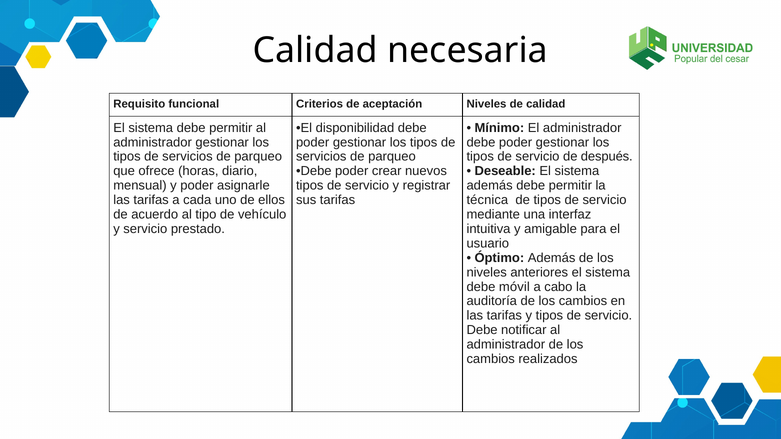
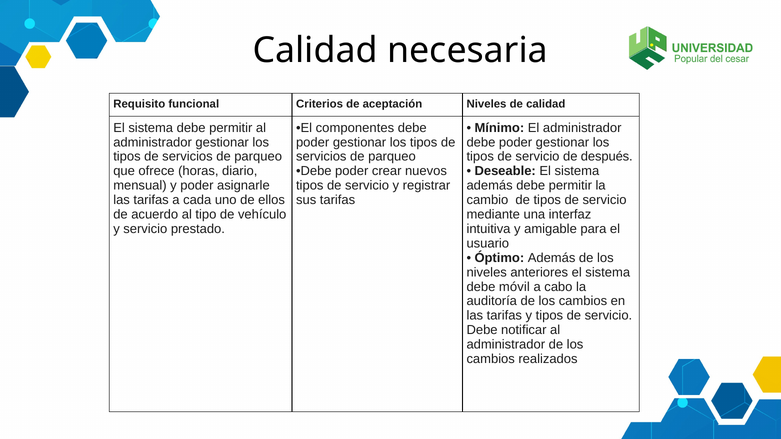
disponibilidad: disponibilidad -> componentes
técnica: técnica -> cambio
